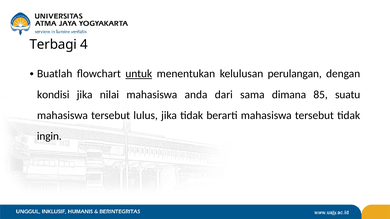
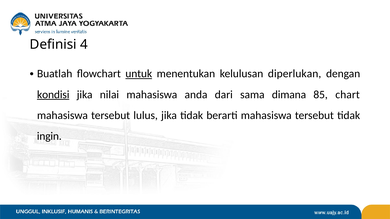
Terbagi: Terbagi -> Definisi
perulangan: perulangan -> diperlukan
kondisi underline: none -> present
suatu: suatu -> chart
